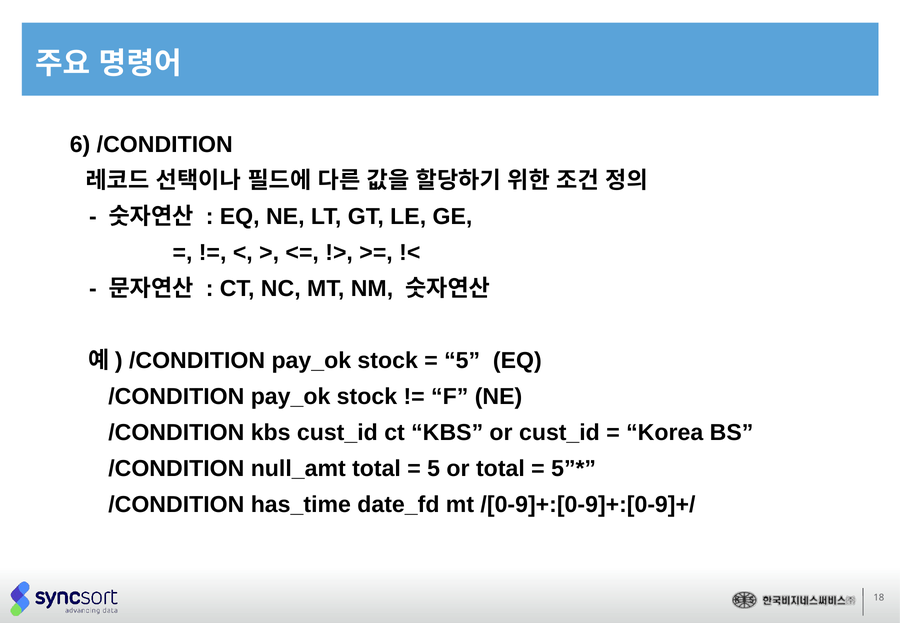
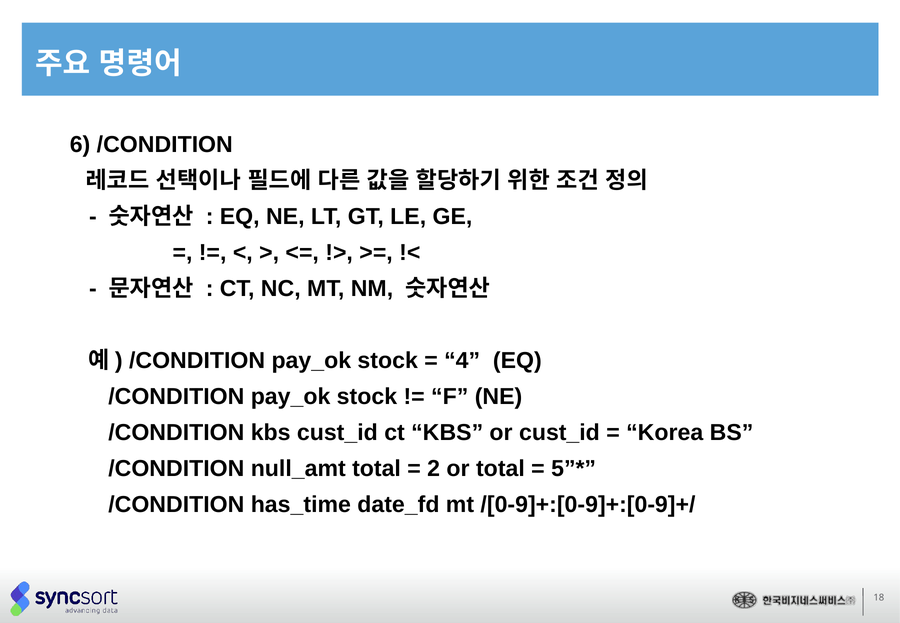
5 at (462, 361): 5 -> 4
5 at (434, 469): 5 -> 2
